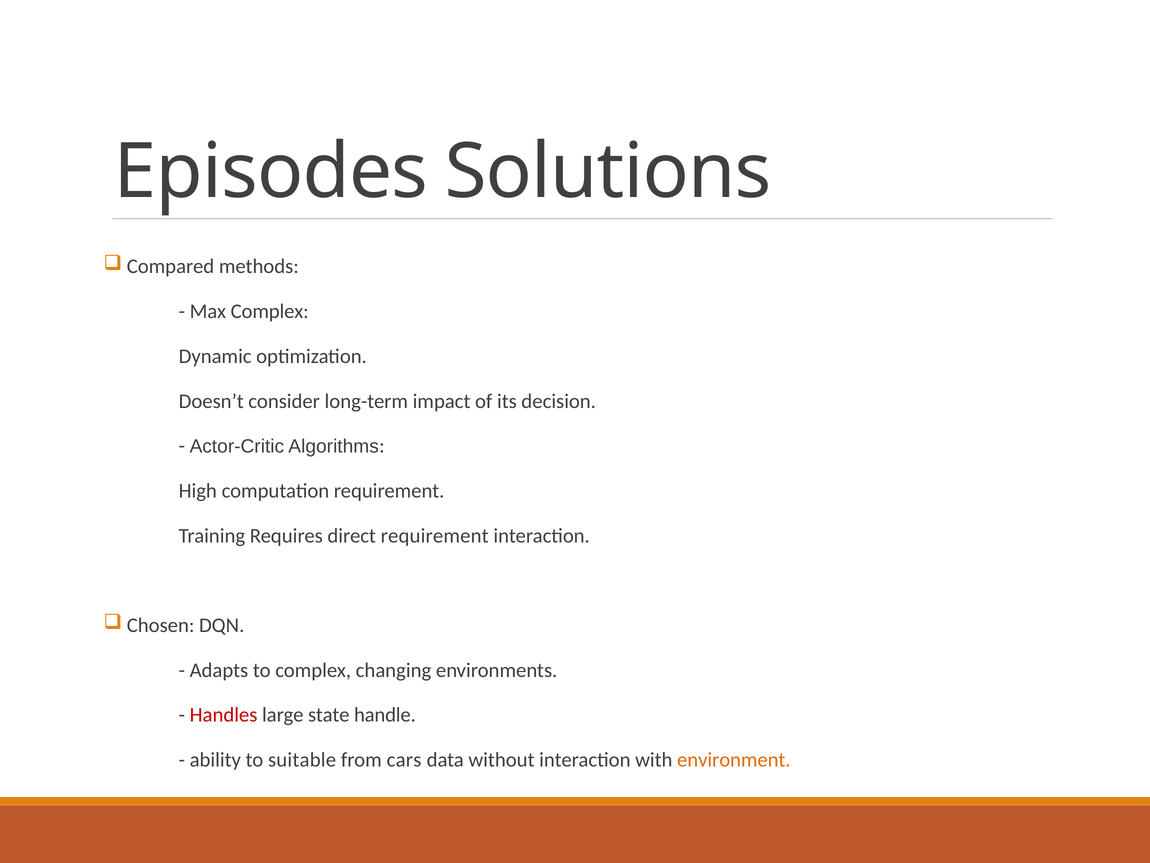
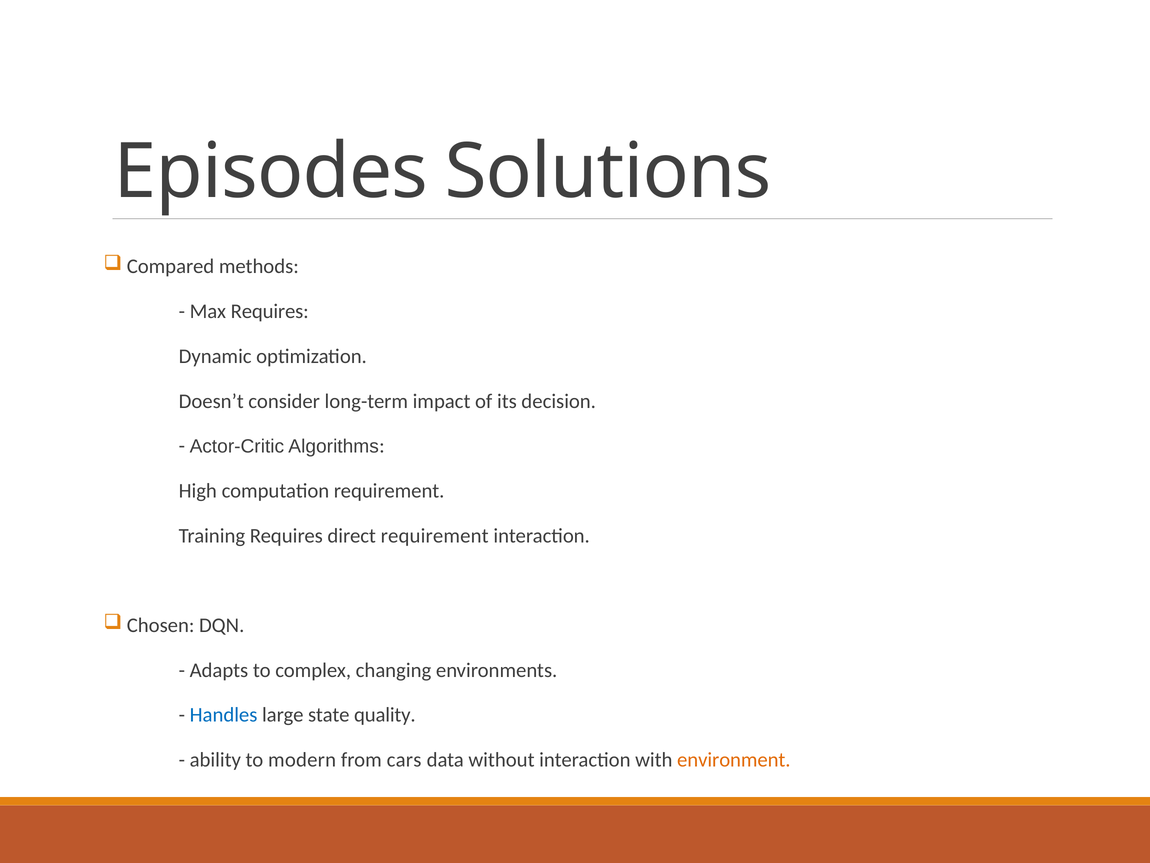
Max Complex: Complex -> Requires
Handles colour: red -> blue
handle: handle -> quality
suitable: suitable -> modern
